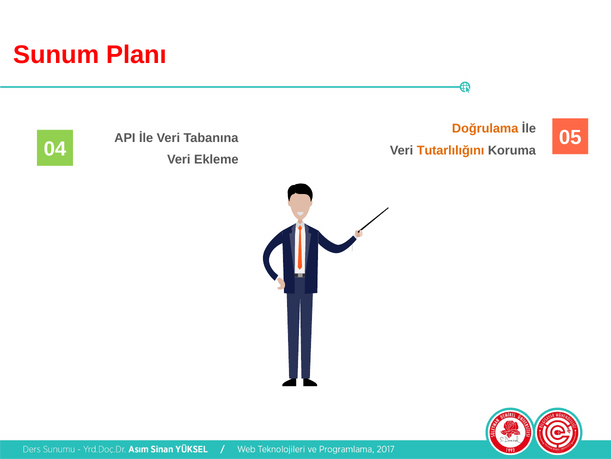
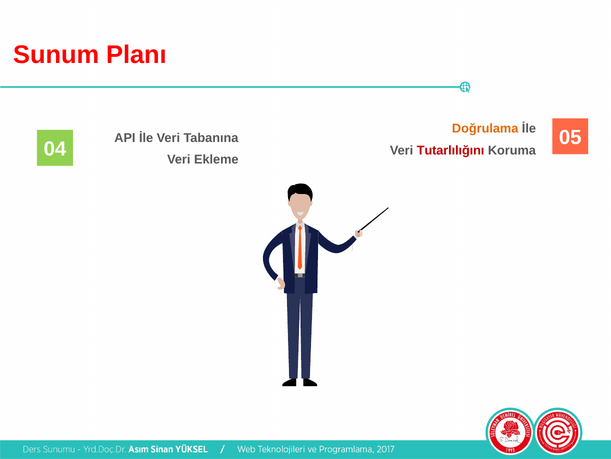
Tutarlılığını colour: orange -> red
